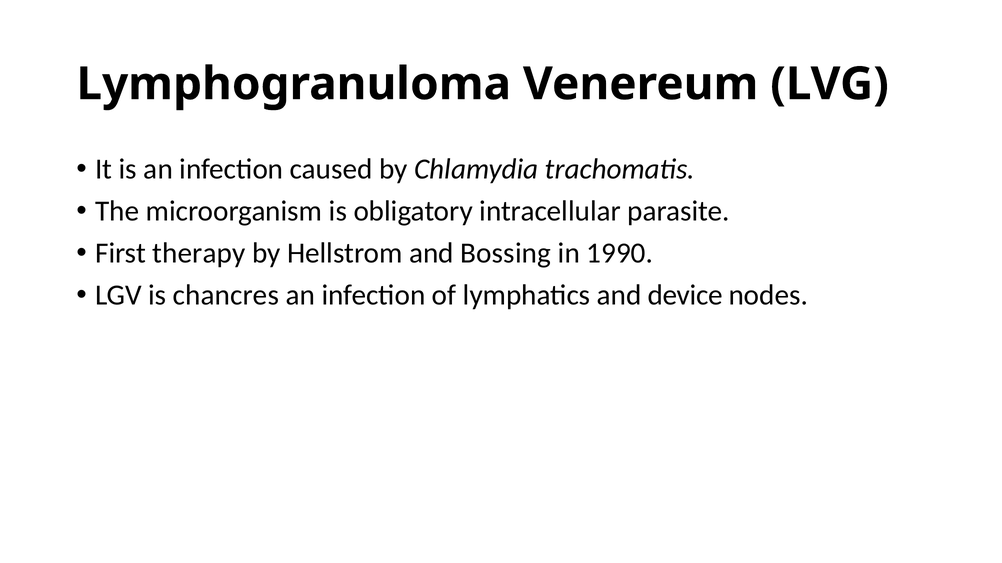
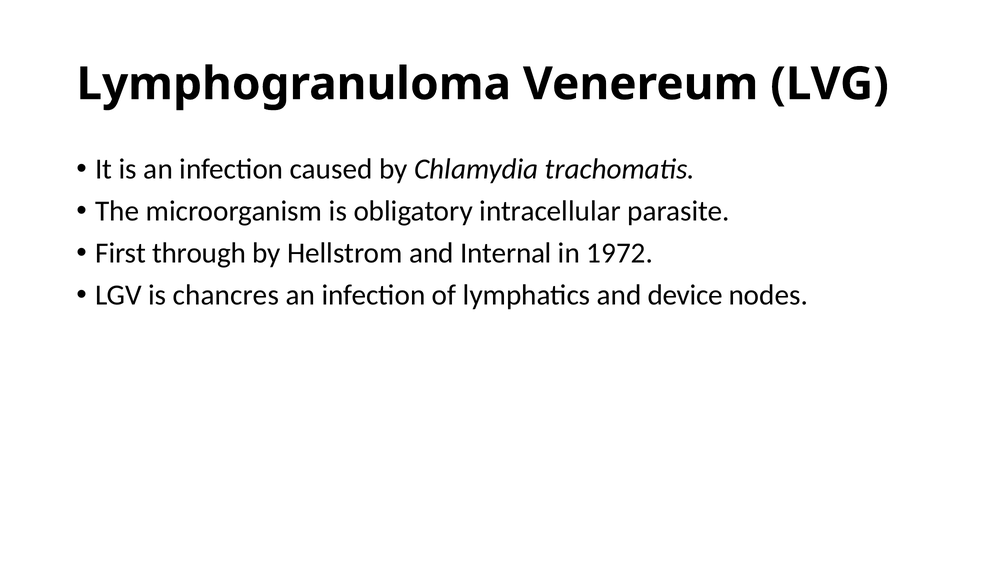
therapy: therapy -> through
Bossing: Bossing -> Internal
1990: 1990 -> 1972
